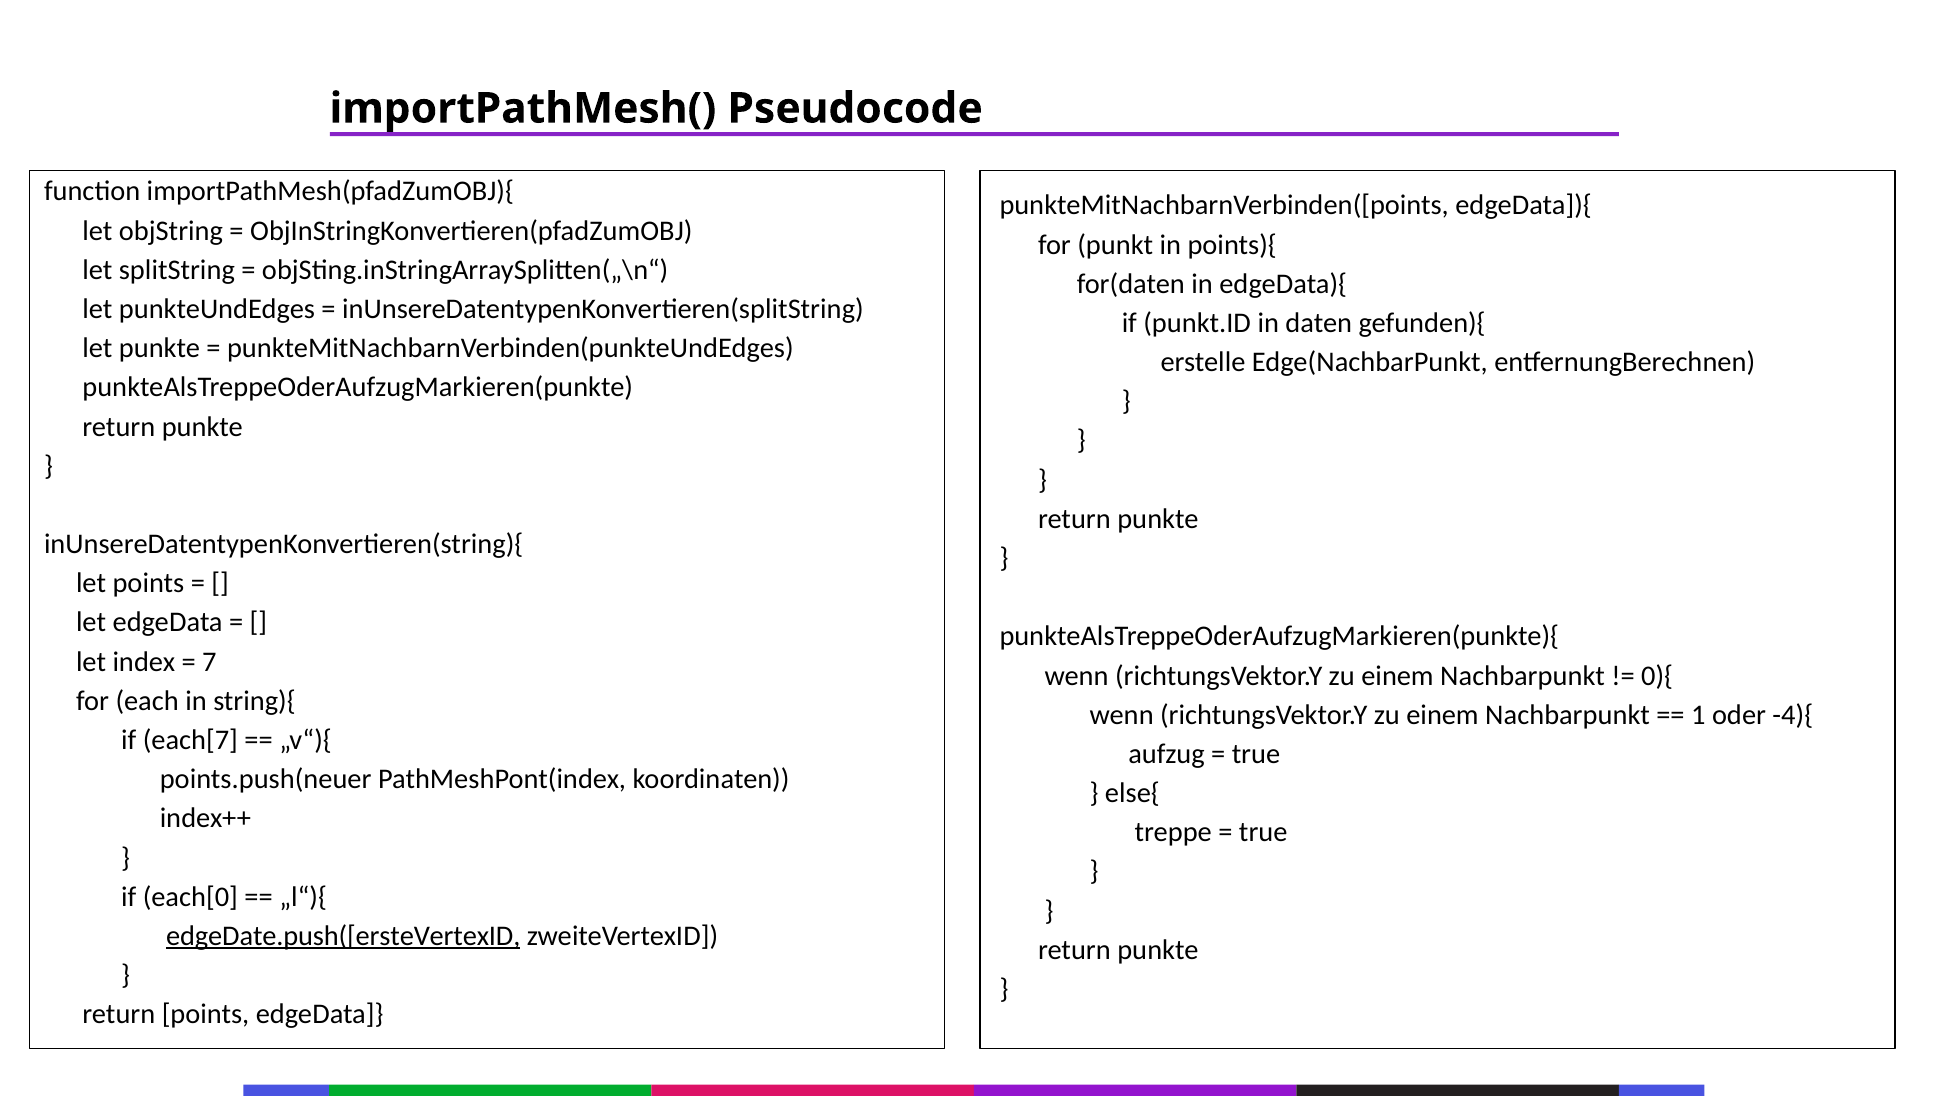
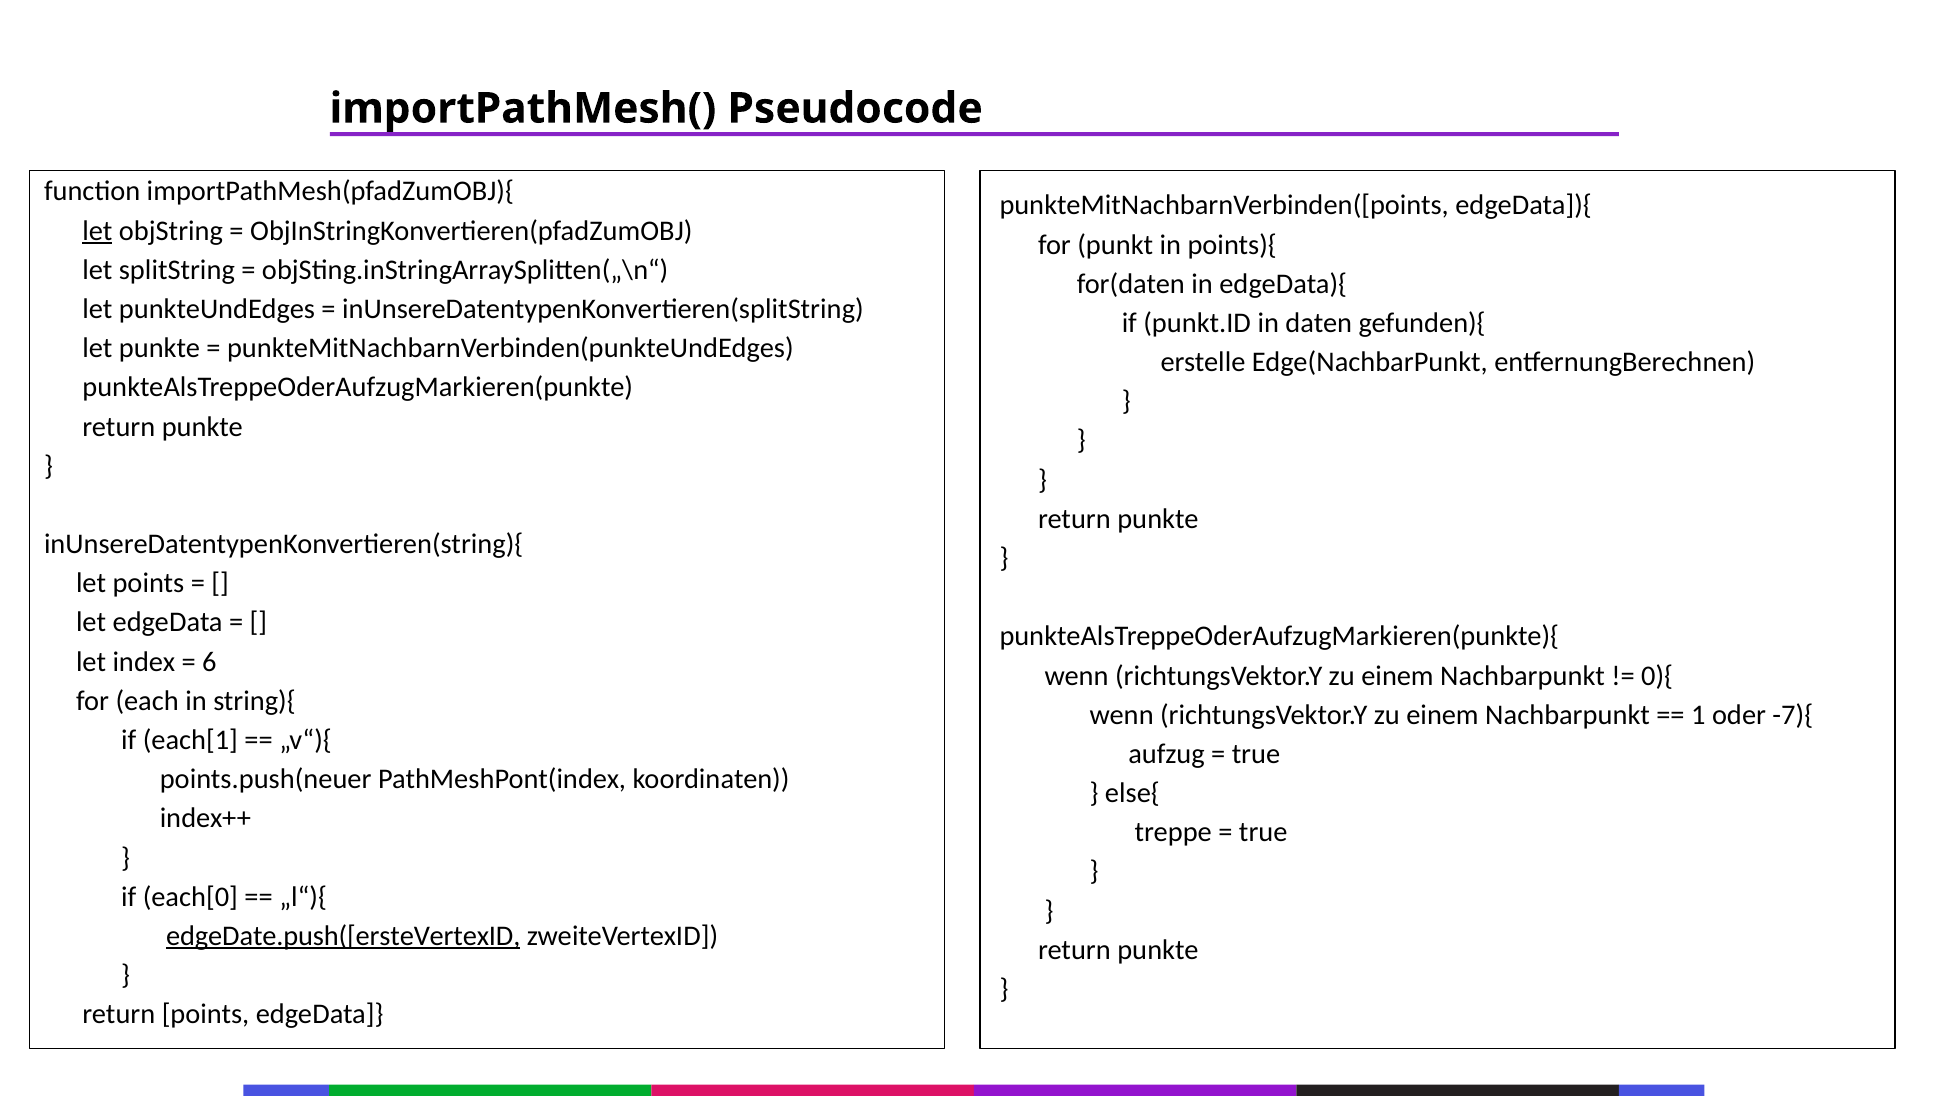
let at (97, 231) underline: none -> present
7: 7 -> 6
-4){: -4){ -> -7){
each[7: each[7 -> each[1
